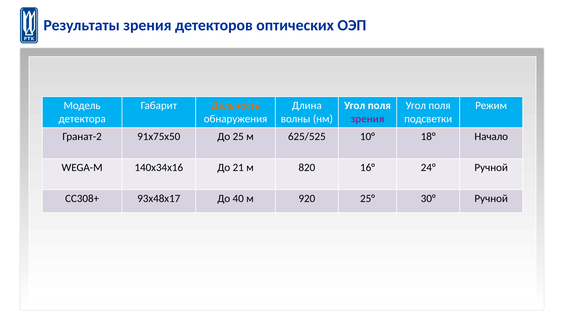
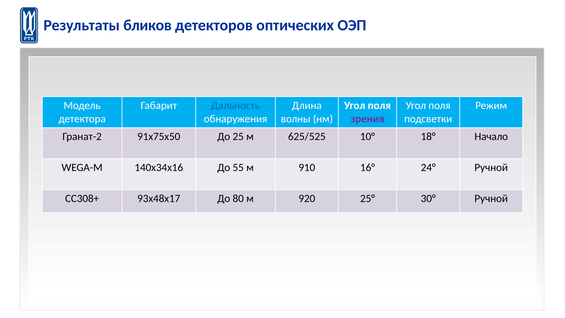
Результаты зрения: зрения -> бликов
Дальность colour: orange -> blue
21: 21 -> 55
820: 820 -> 910
40: 40 -> 80
